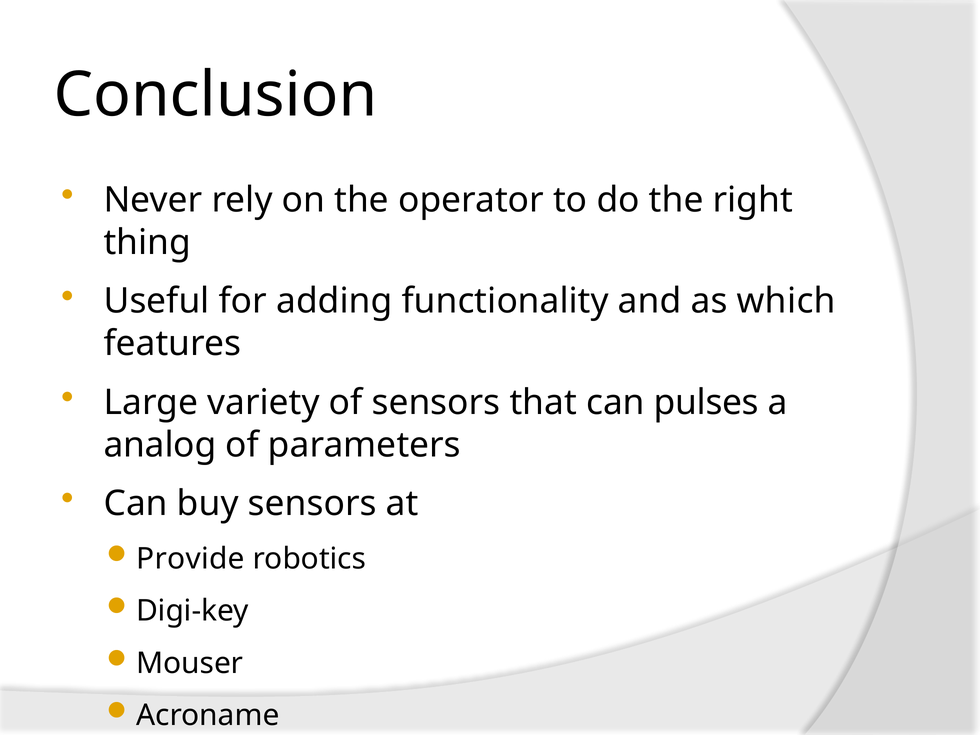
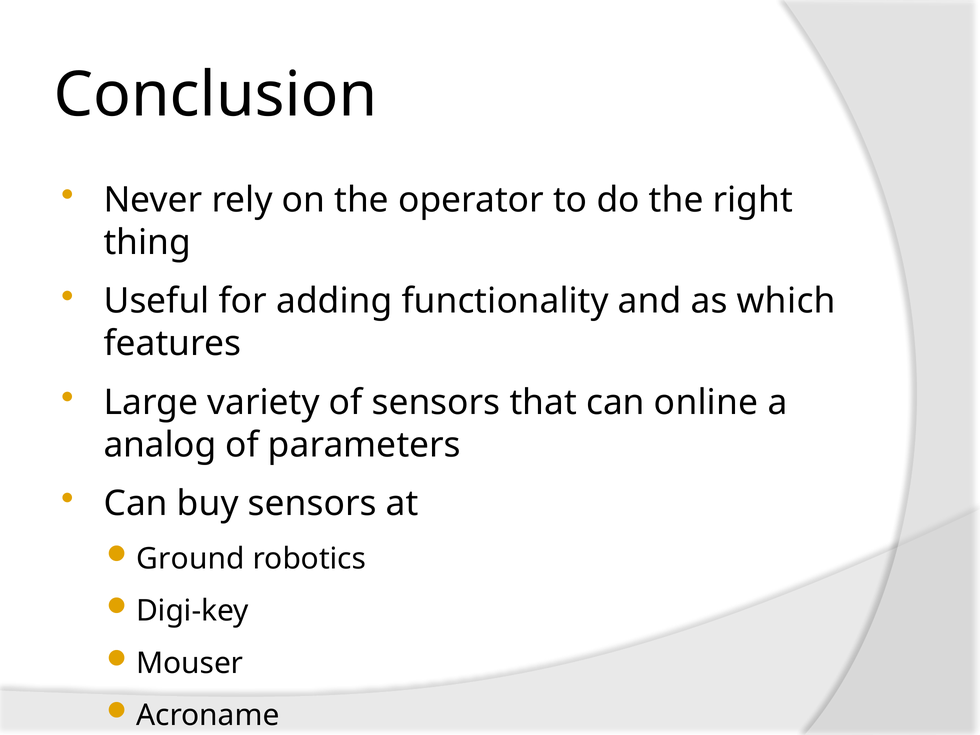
pulses: pulses -> online
Provide: Provide -> Ground
